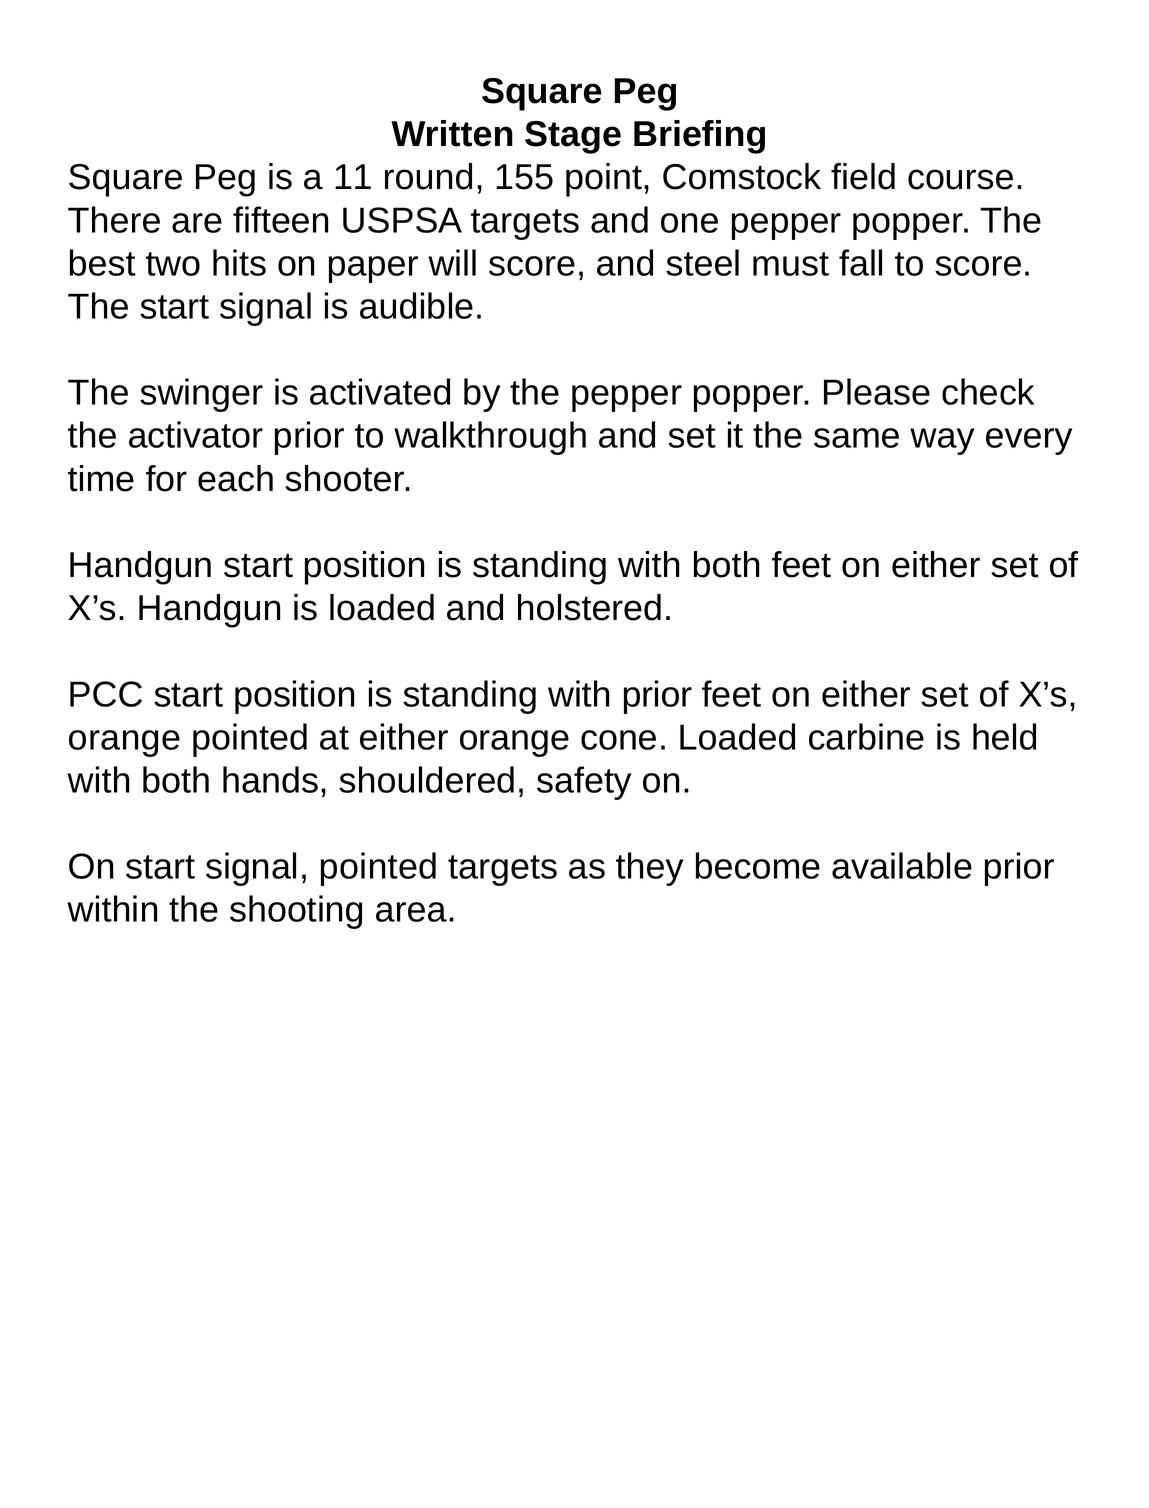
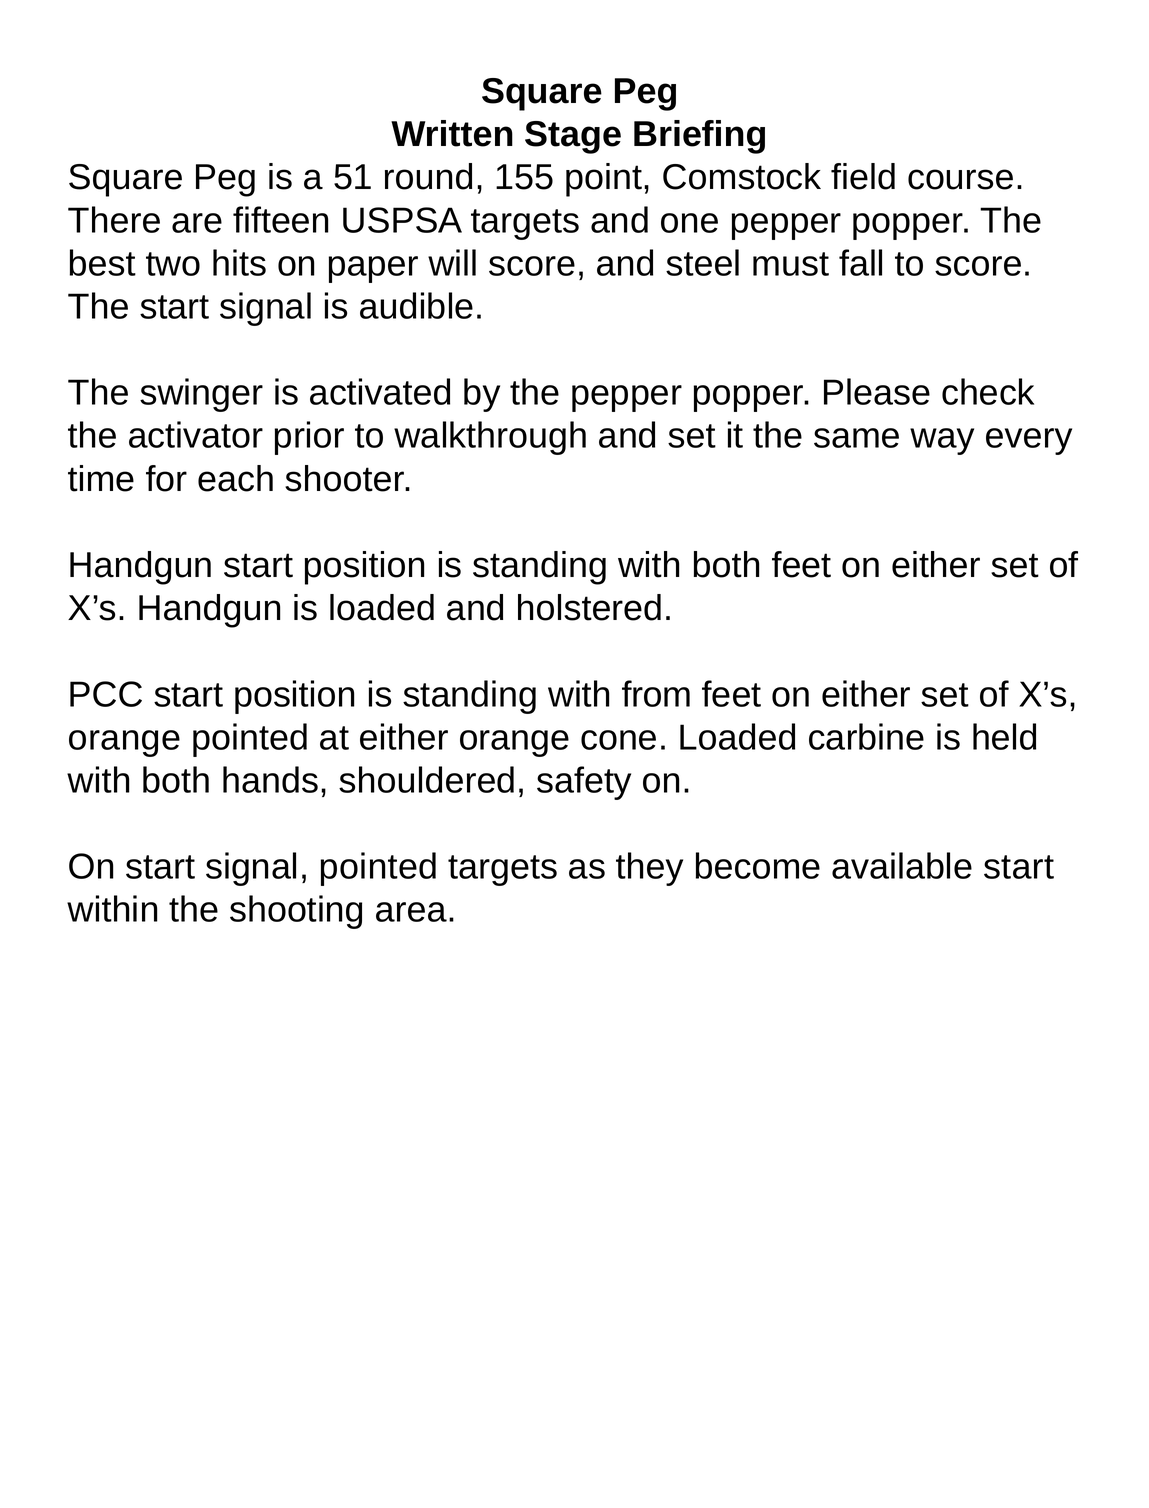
11: 11 -> 51
with prior: prior -> from
available prior: prior -> start
